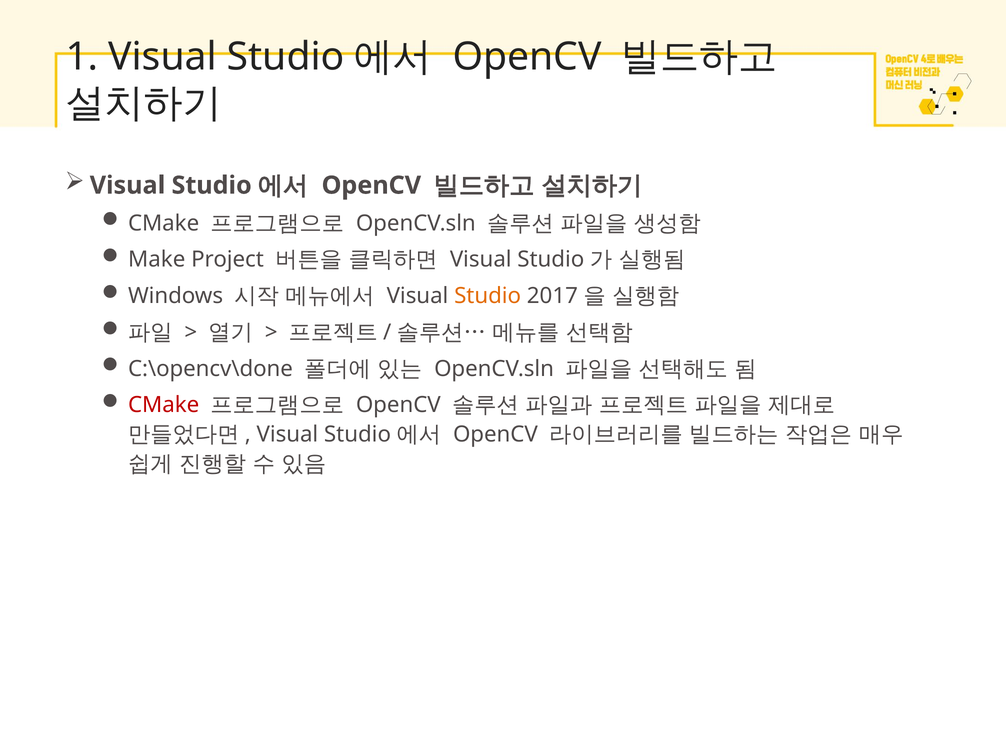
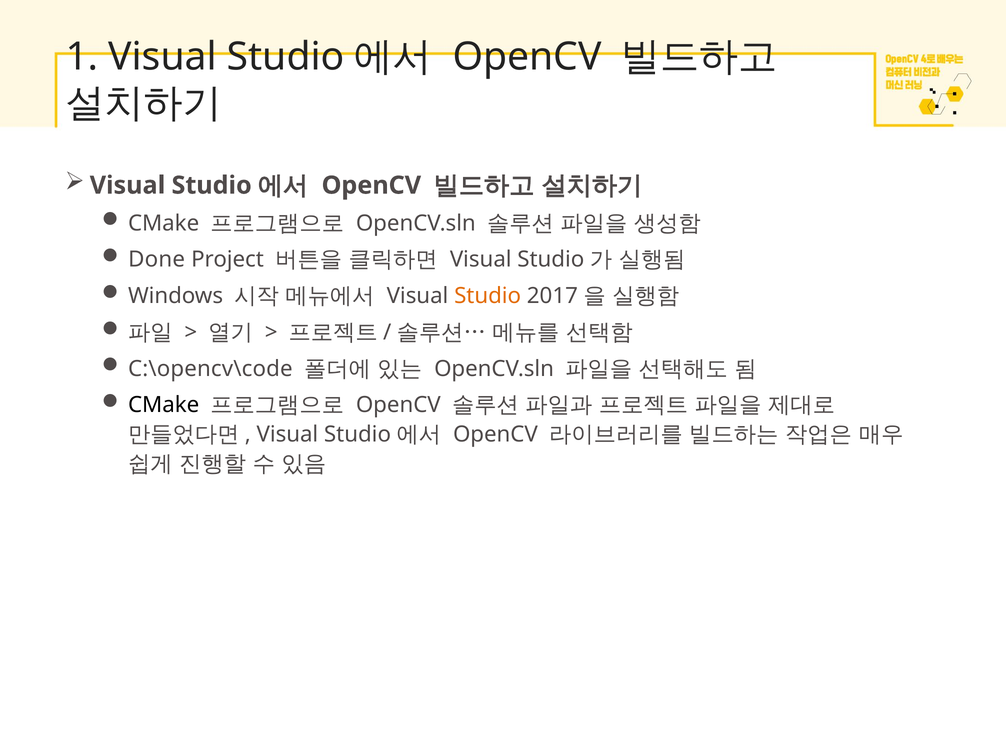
Make: Make -> Done
C:\opencv\done: C:\opencv\done -> C:\opencv\code
CMake at (164, 405) colour: red -> black
